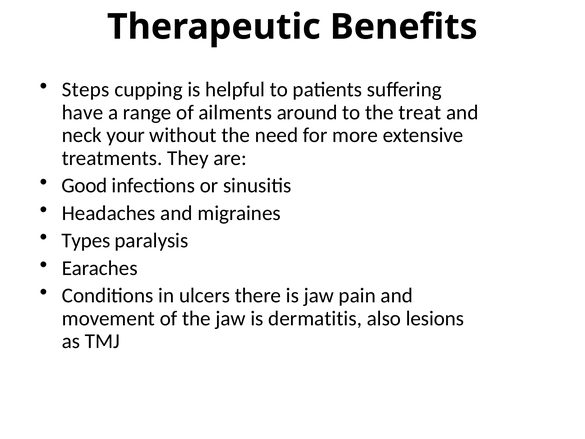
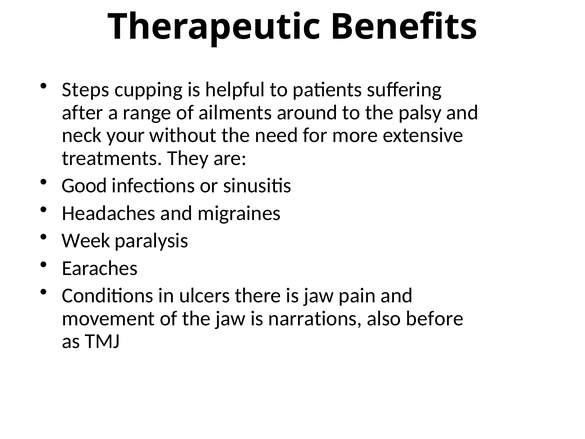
have: have -> after
treat: treat -> palsy
Types: Types -> Week
dermatitis: dermatitis -> narrations
lesions: lesions -> before
